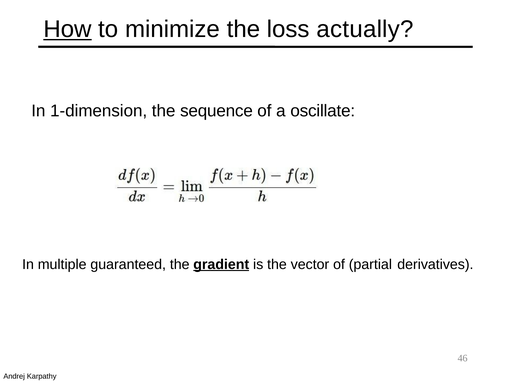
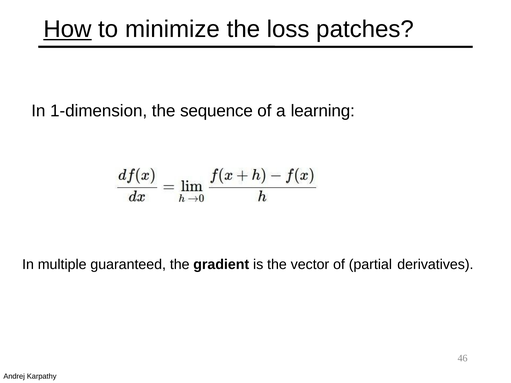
actually: actually -> patches
oscillate: oscillate -> learning
gradient underline: present -> none
